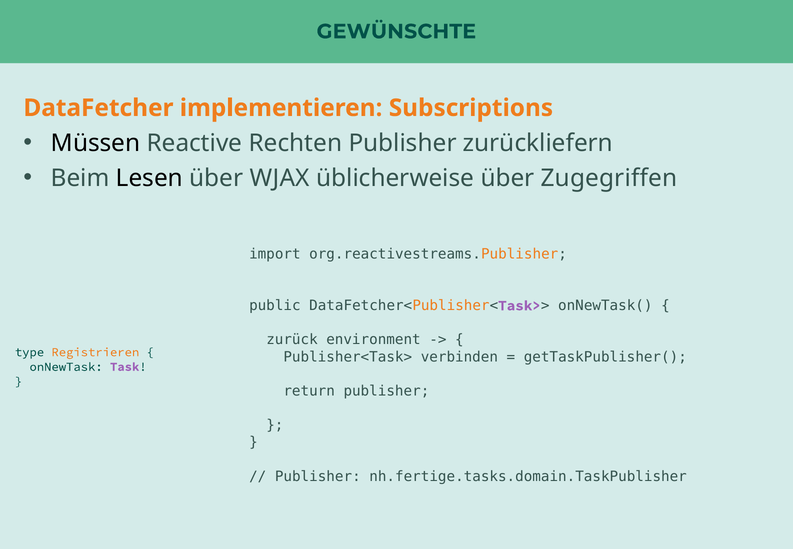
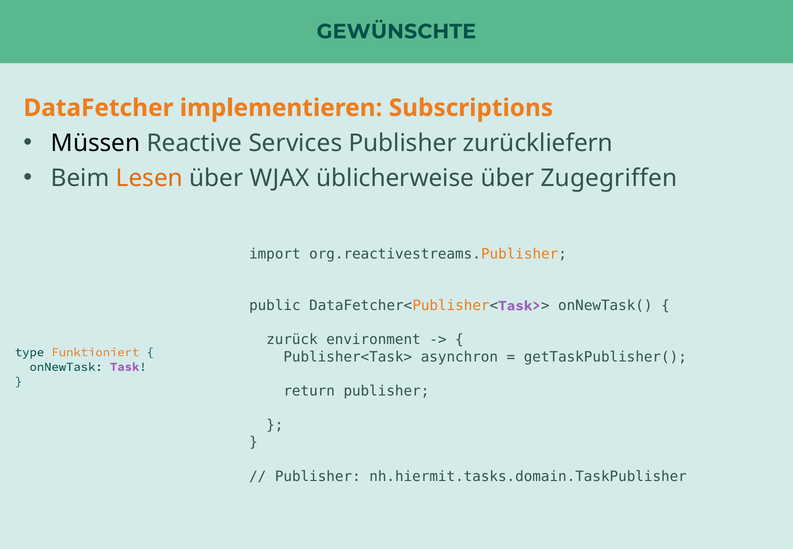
Rechten: Rechten -> Services
Lesen colour: black -> orange
Registrieren: Registrieren -> Funktioniert
verbinden: verbinden -> asynchron
nh.fertige.tasks.domain.TaskPublisher: nh.fertige.tasks.domain.TaskPublisher -> nh.hiermit.tasks.domain.TaskPublisher
